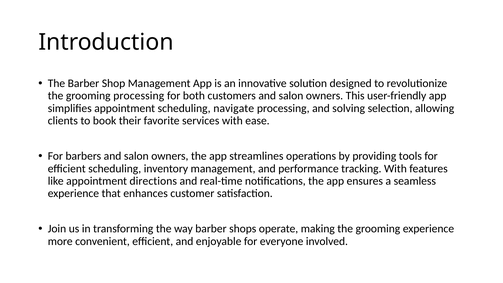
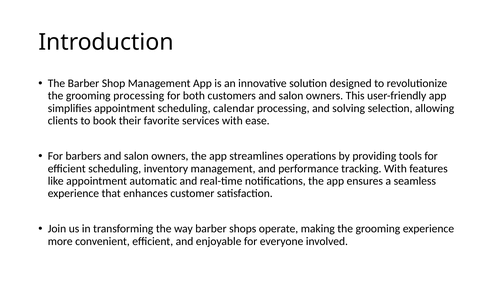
navigate: navigate -> calendar
directions: directions -> automatic
